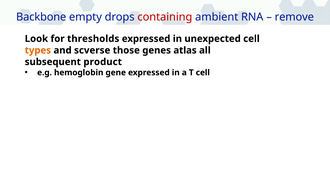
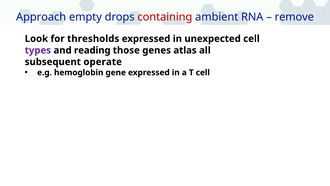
Backbone: Backbone -> Approach
types colour: orange -> purple
scverse: scverse -> reading
product: product -> operate
